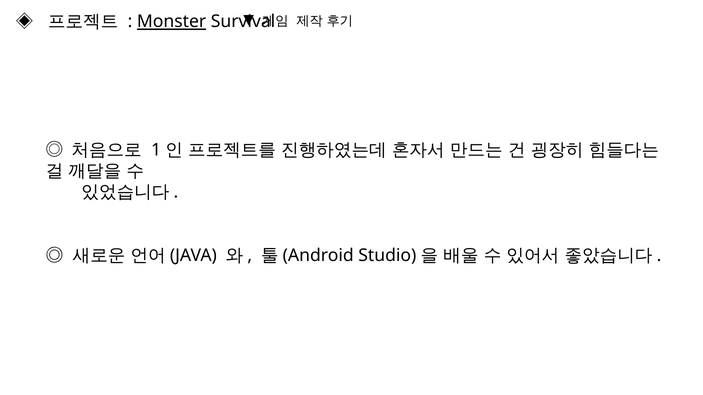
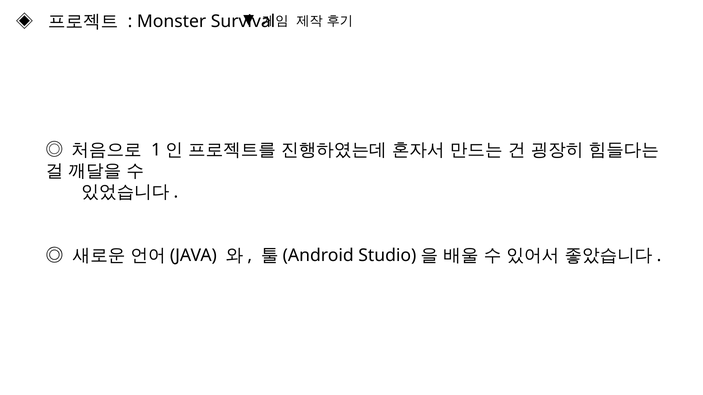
Monster underline: present -> none
